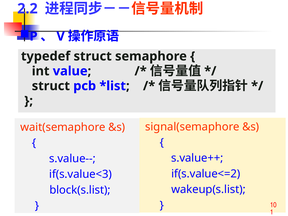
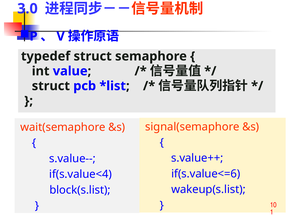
2.2: 2.2 -> 3.0
if(s.value<=2: if(s.value<=2 -> if(s.value<=6
if(s.value<3: if(s.value<3 -> if(s.value<4
